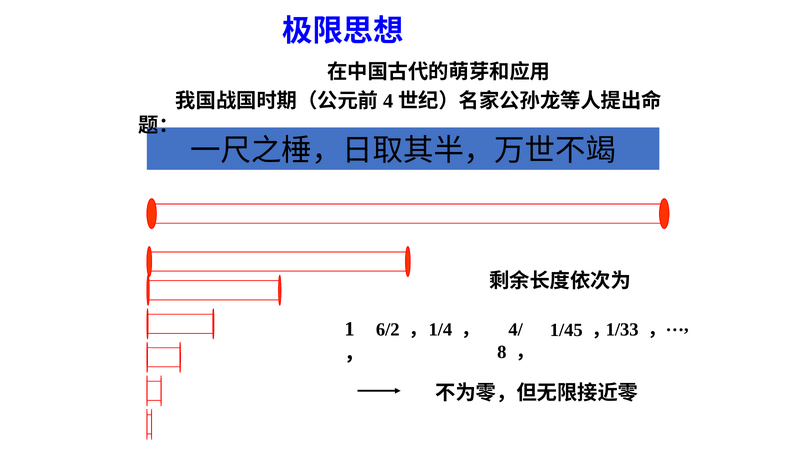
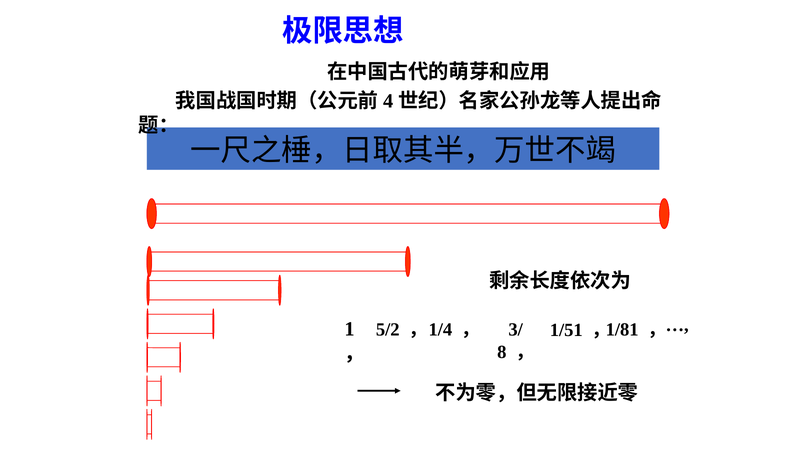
6/2: 6/2 -> 5/2
4/: 4/ -> 3/
1/33: 1/33 -> 1/81
1/45: 1/45 -> 1/51
